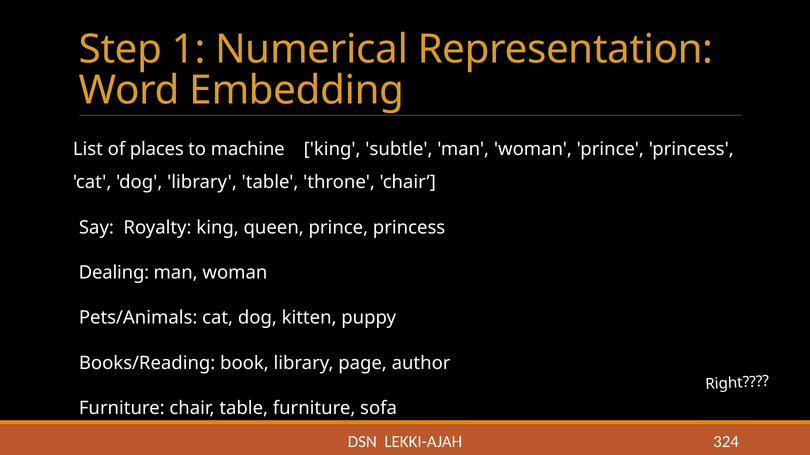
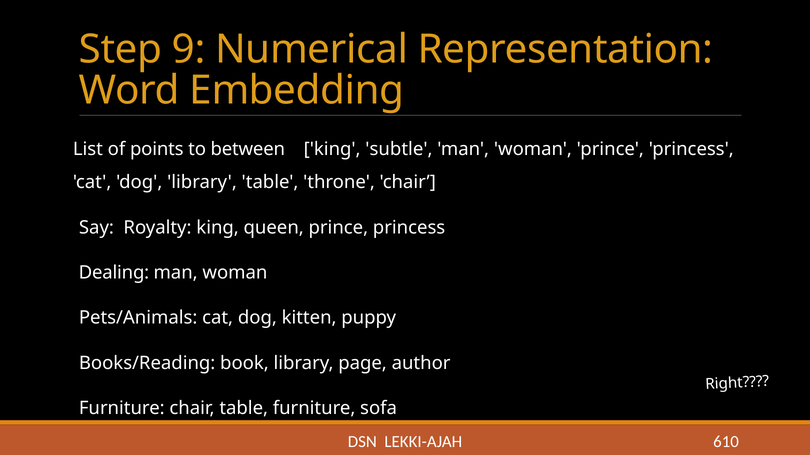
1: 1 -> 9
places: places -> points
machine: machine -> between
324: 324 -> 610
